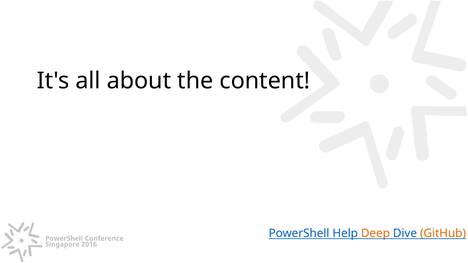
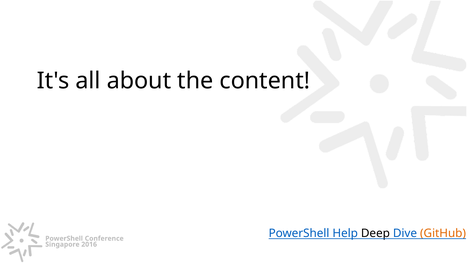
Deep colour: orange -> black
